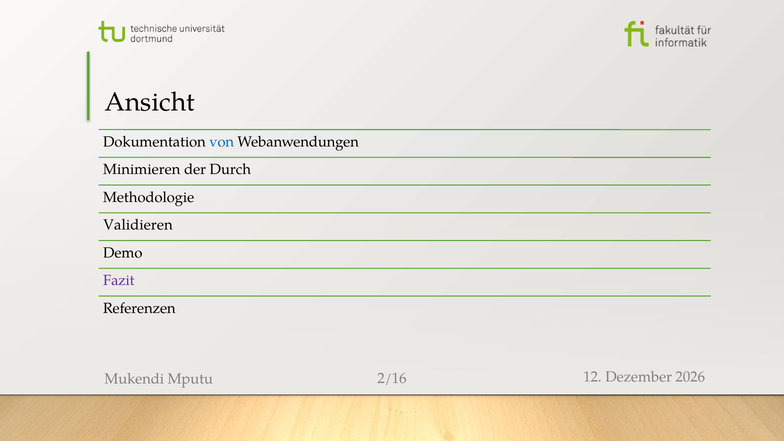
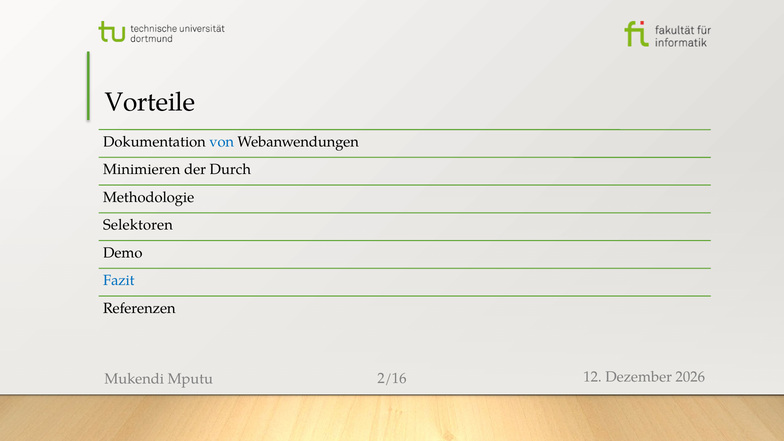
Ansicht: Ansicht -> Vorteile
Validieren: Validieren -> Selektoren
Fazit colour: purple -> blue
